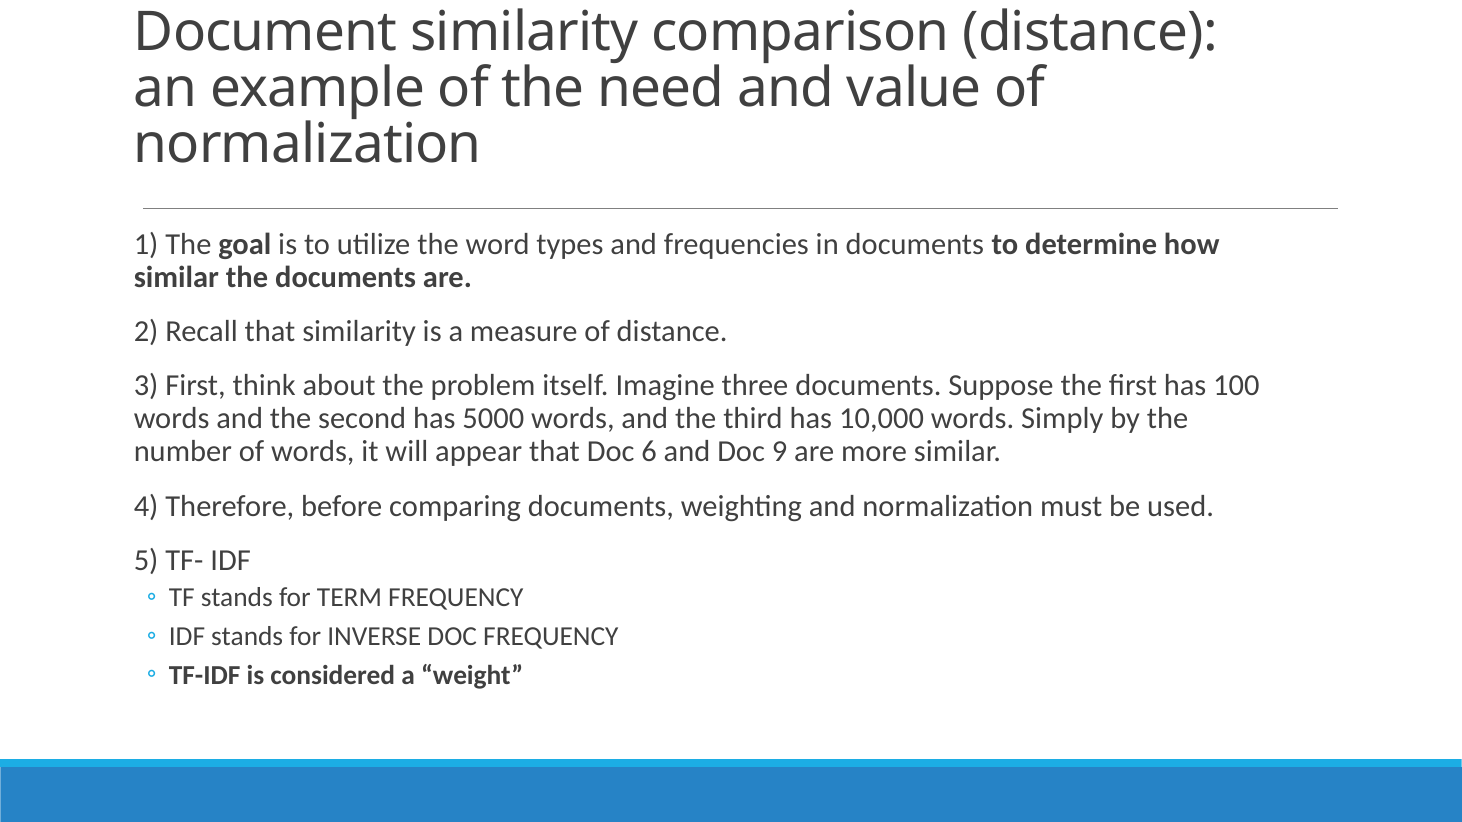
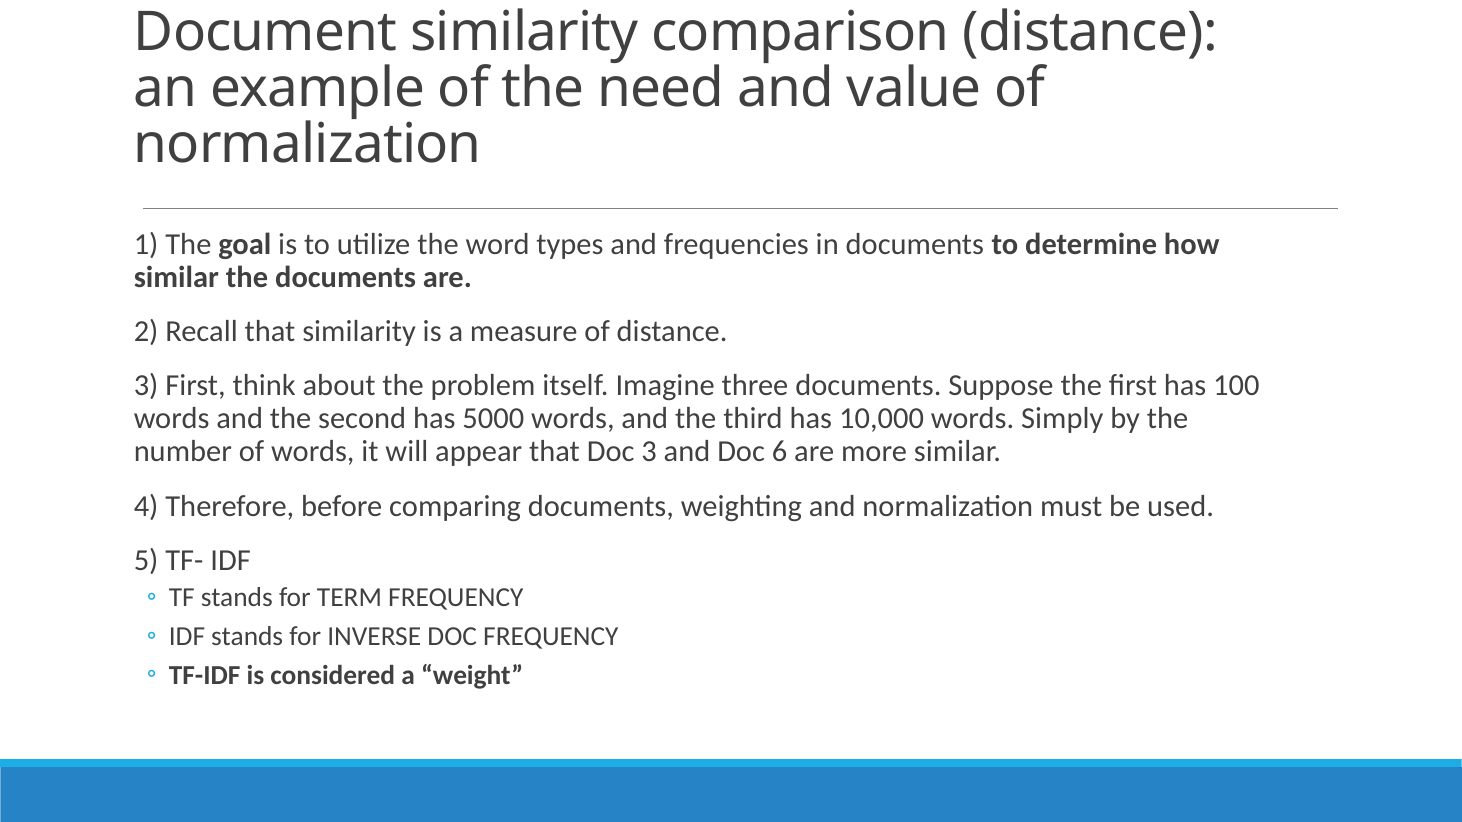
Doc 6: 6 -> 3
9: 9 -> 6
